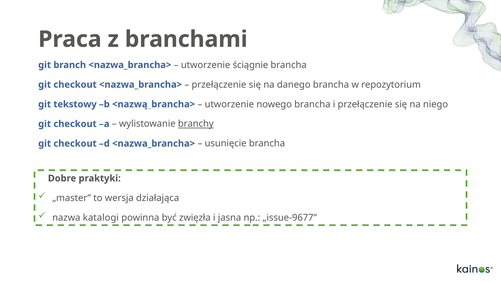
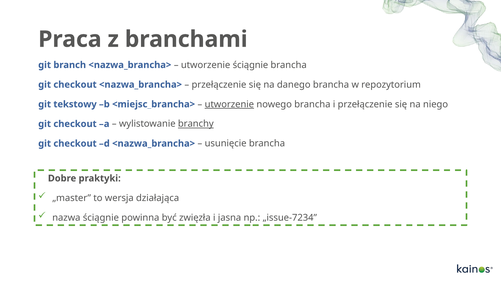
<nazwą_brancha>: <nazwą_brancha> -> <miejsc_brancha>
utworzenie at (229, 104) underline: none -> present
nazwa katalogi: katalogi -> ściągnie
„issue-9677: „issue-9677 -> „issue-7234
